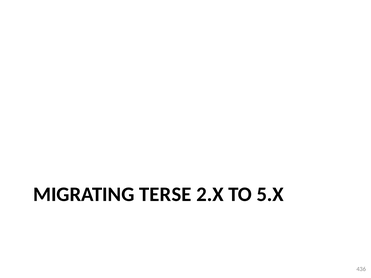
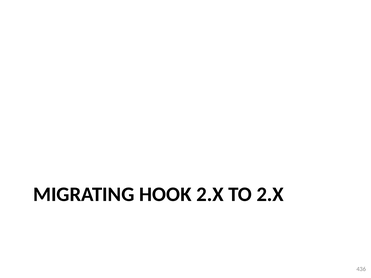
TERSE: TERSE -> HOOK
TO 5.X: 5.X -> 2.X
